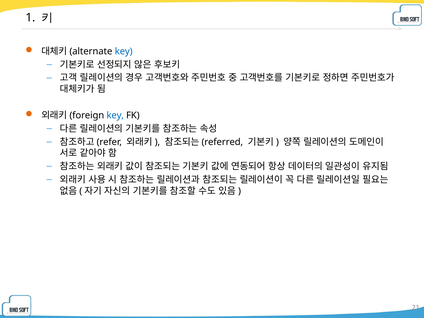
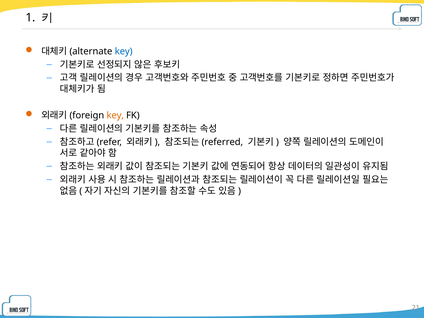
key at (115, 116) colour: blue -> orange
